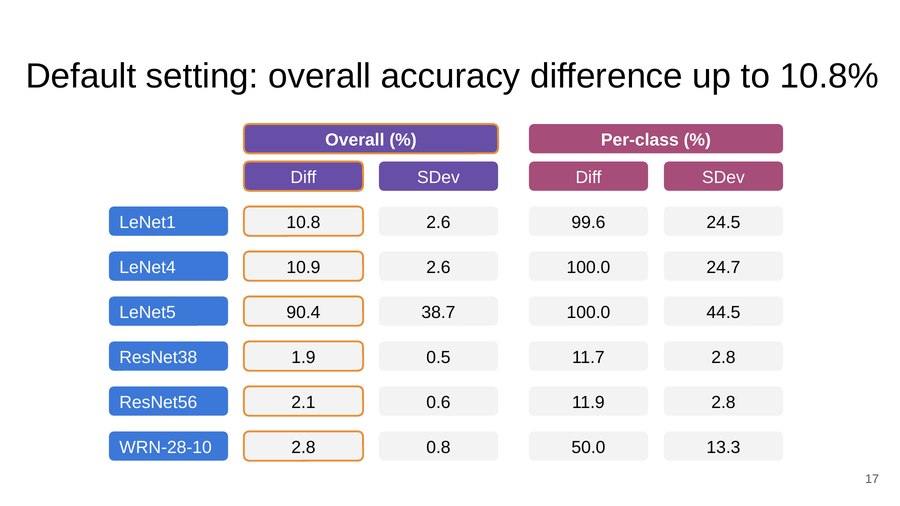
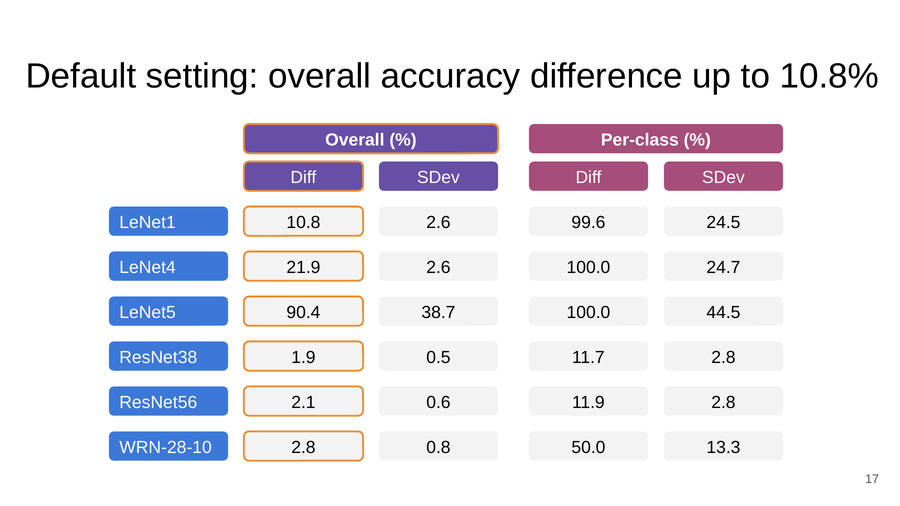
10.9: 10.9 -> 21.9
